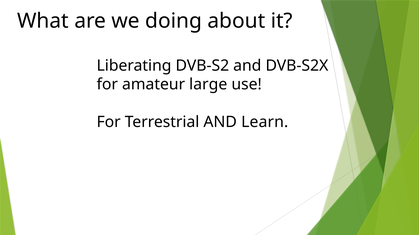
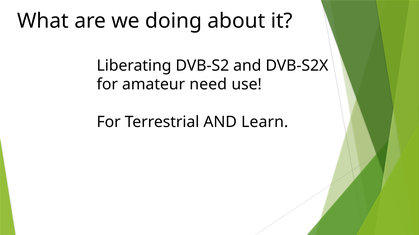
large: large -> need
